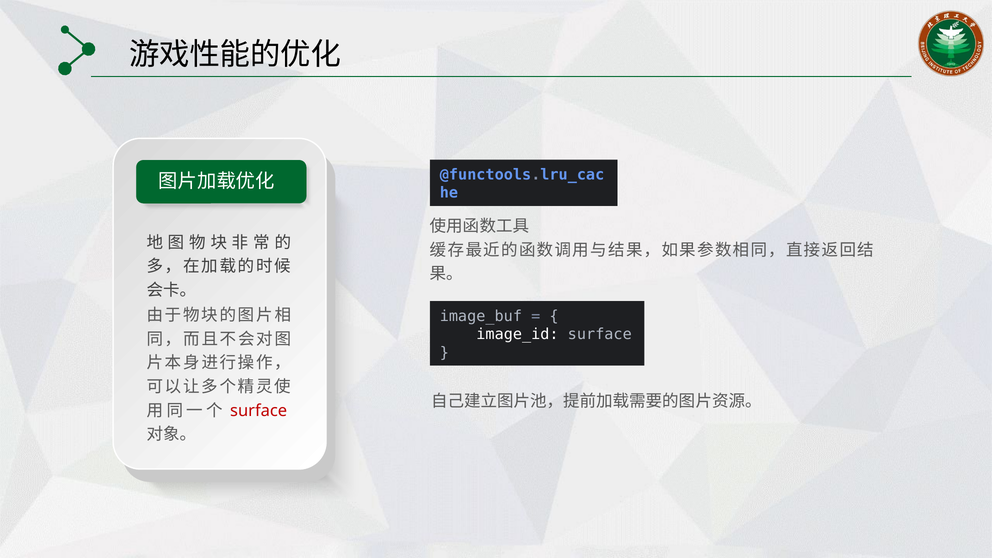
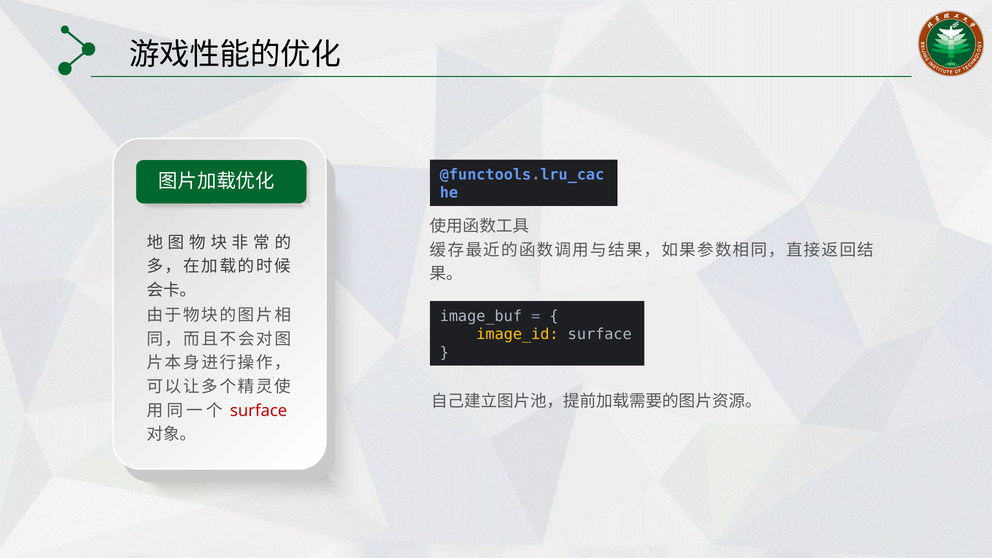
image_id colour: white -> yellow
